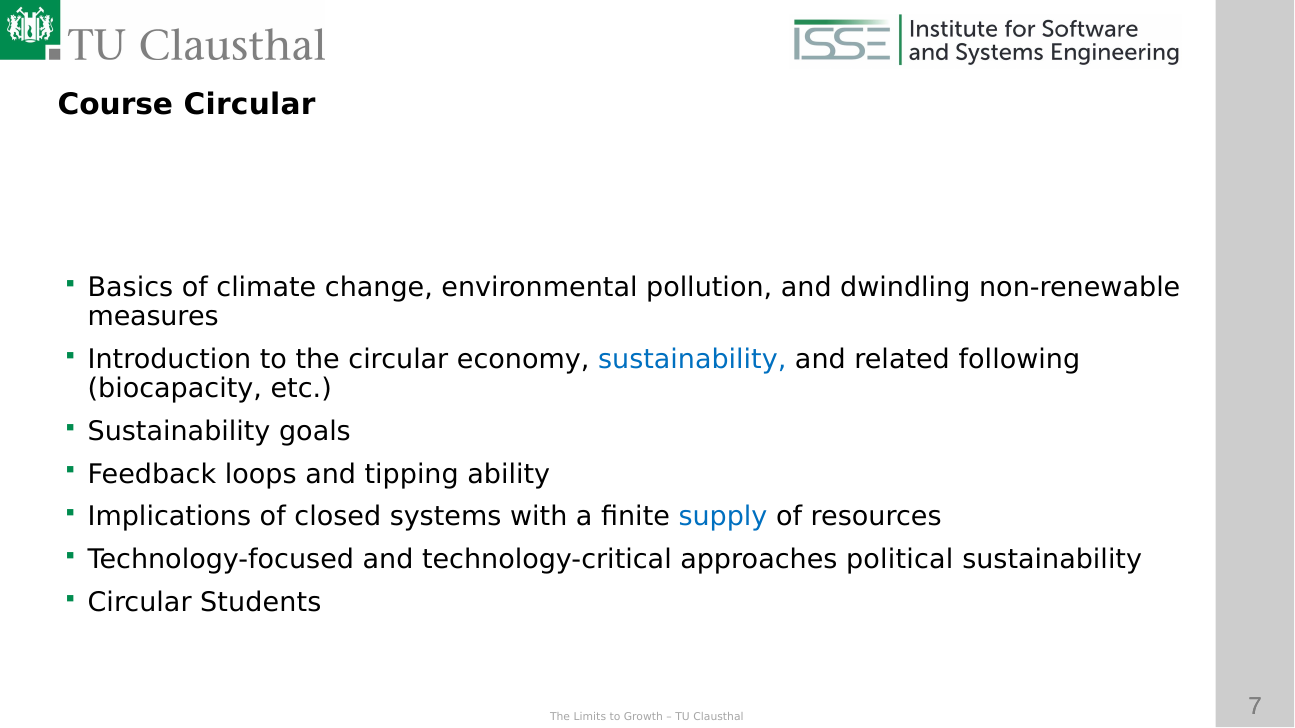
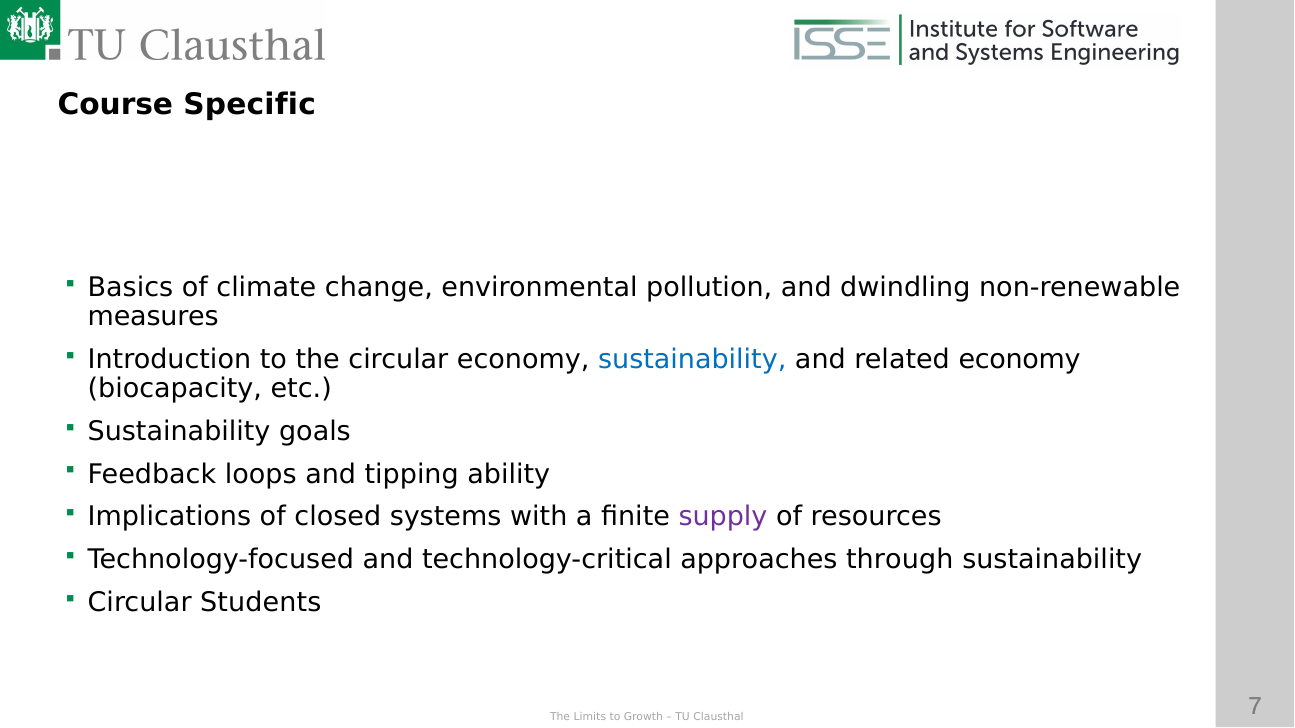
Course Circular: Circular -> Specific
related following: following -> economy
supply colour: blue -> purple
political: political -> through
